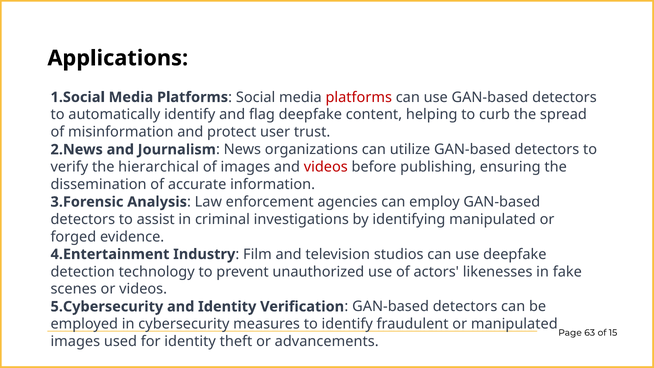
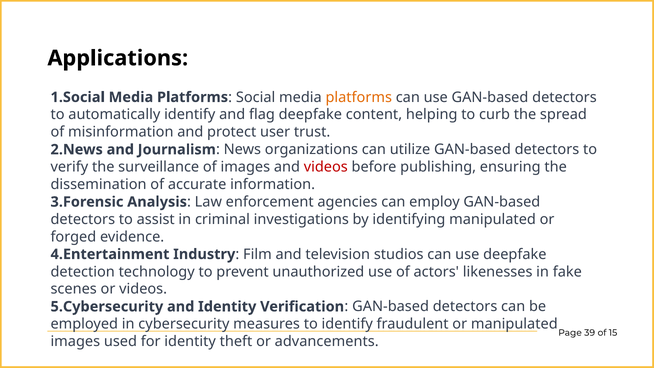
platforms at (359, 97) colour: red -> orange
hierarchical: hierarchical -> surveillance
63: 63 -> 39
